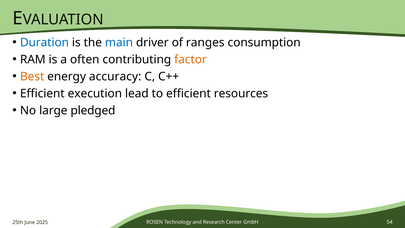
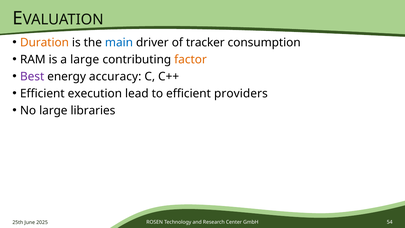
Duration colour: blue -> orange
ranges: ranges -> tracker
a often: often -> large
Best colour: orange -> purple
resources: resources -> providers
pledged: pledged -> libraries
